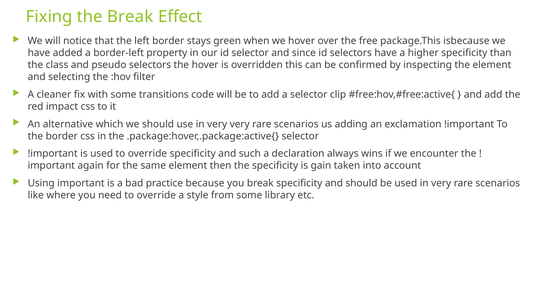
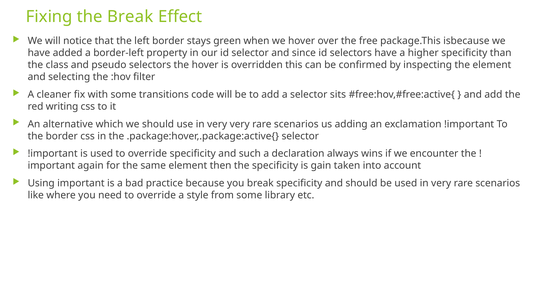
clip: clip -> sits
impact: impact -> writing
